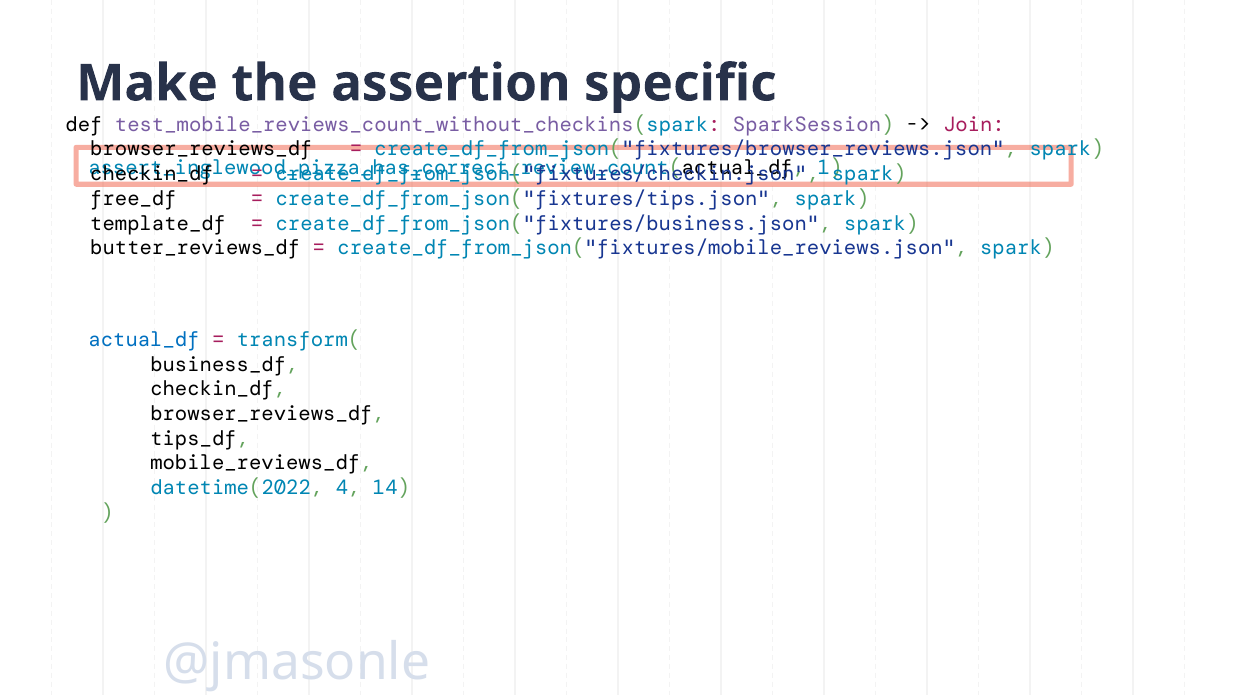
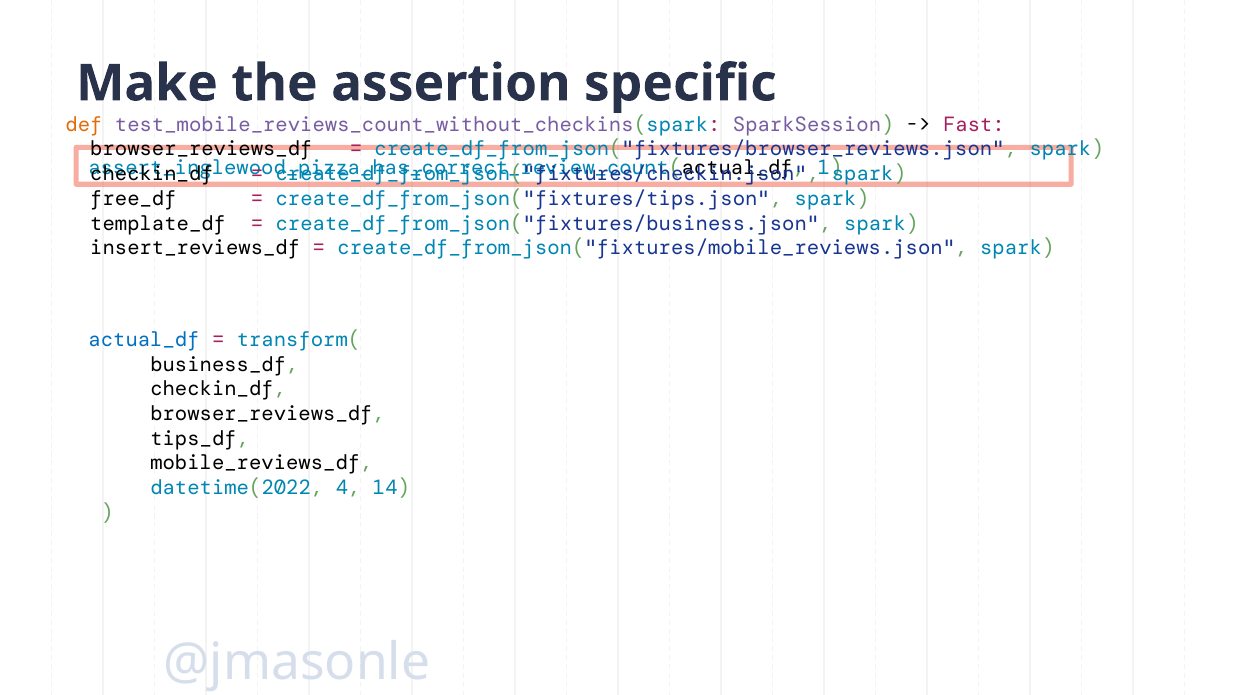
def colour: black -> orange
Join: Join -> Fast
butter_reviews_df: butter_reviews_df -> insert_reviews_df
